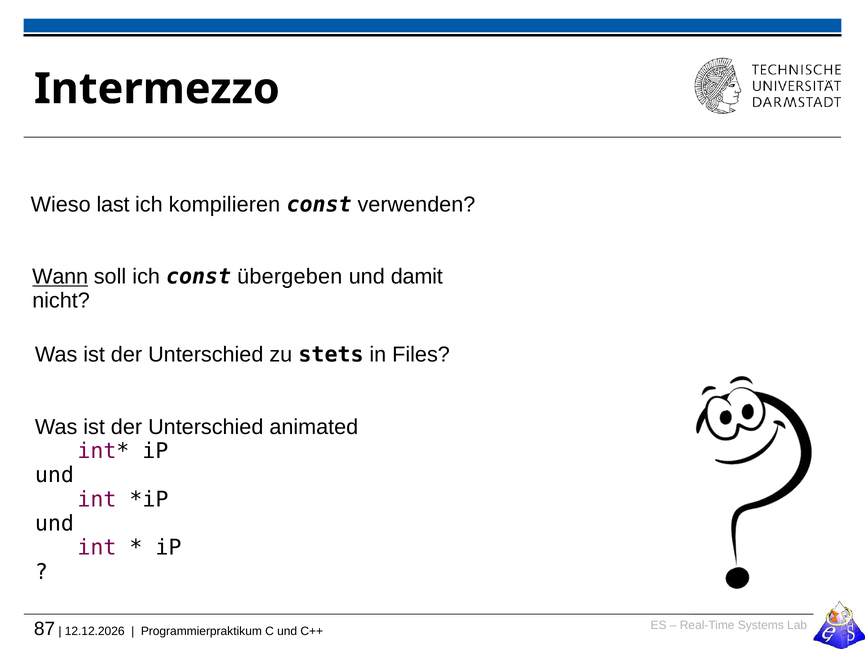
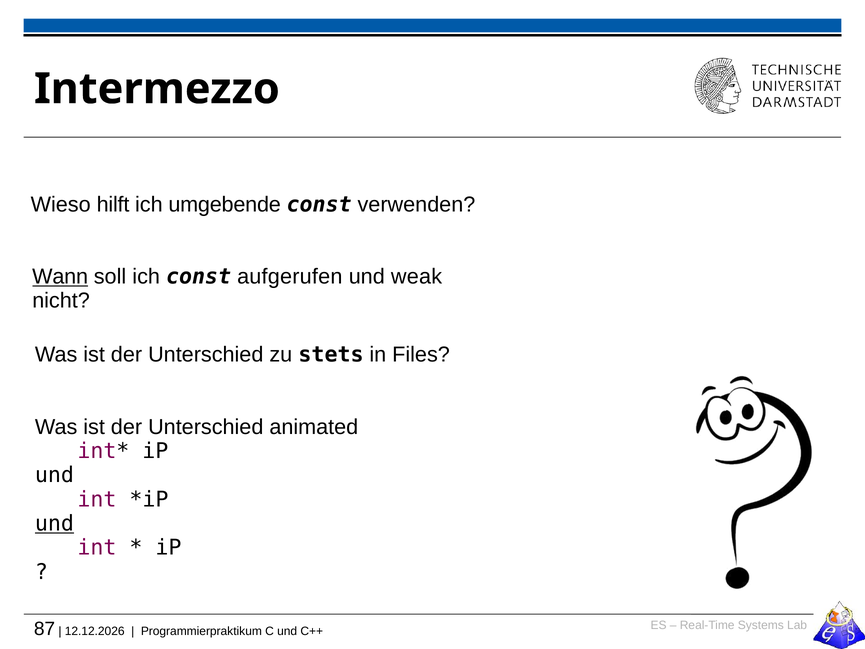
last: last -> hilft
kompilieren: kompilieren -> umgebende
übergeben: übergeben -> aufgerufen
damit: damit -> weak
und at (54, 523) underline: none -> present
